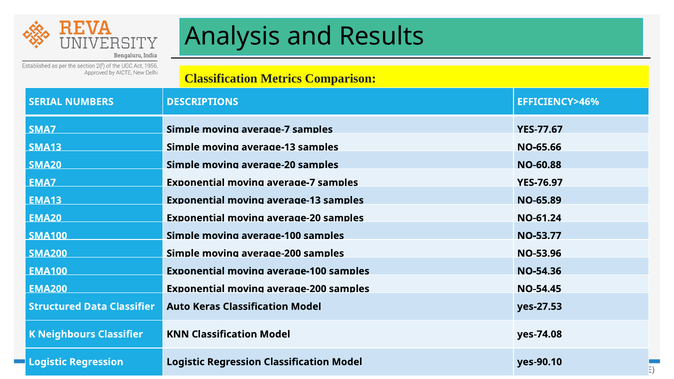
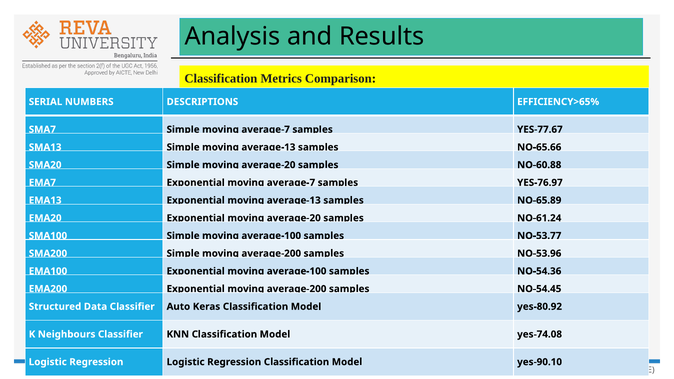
EFFICIENCY>46%: EFFICIENCY>46% -> EFFICIENCY>65%
yes-27.53: yes-27.53 -> yes-80.92
